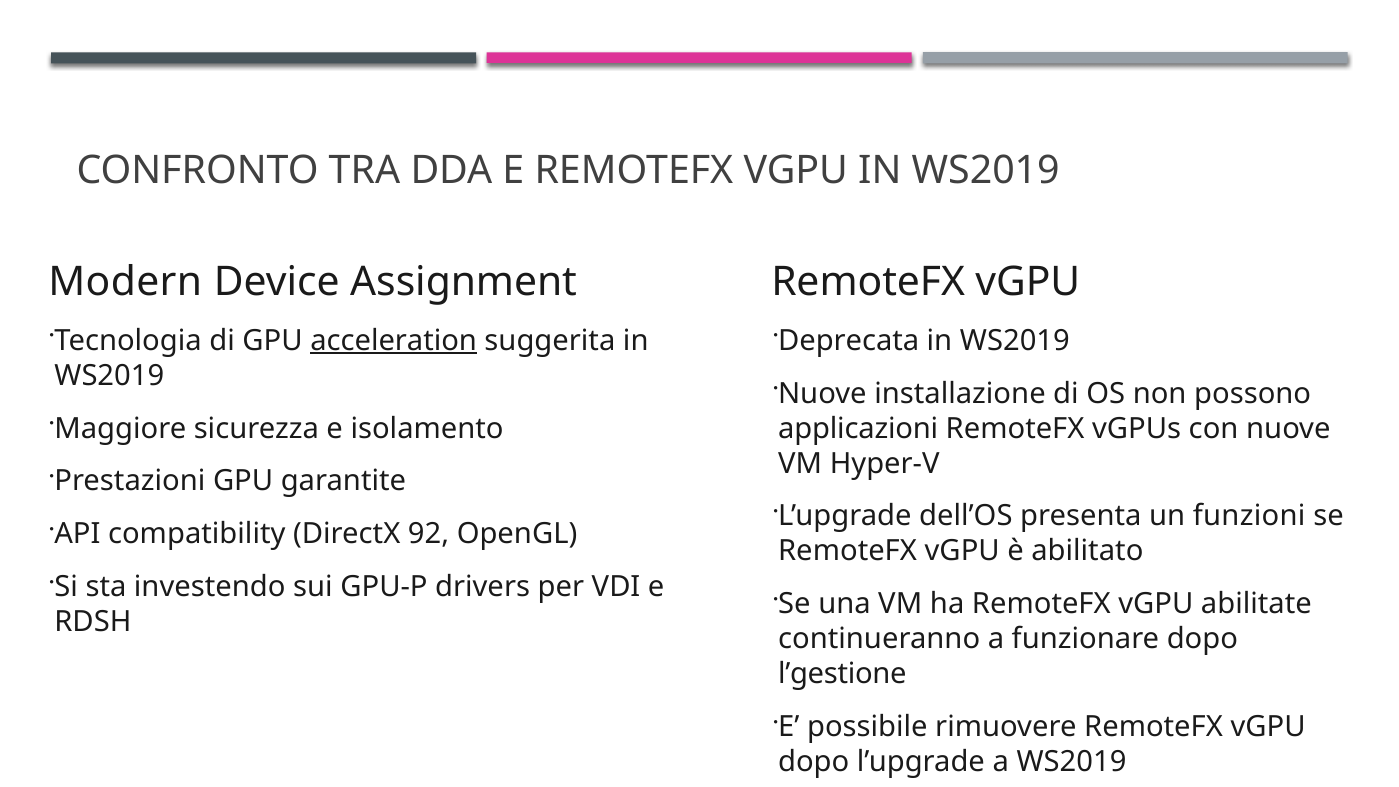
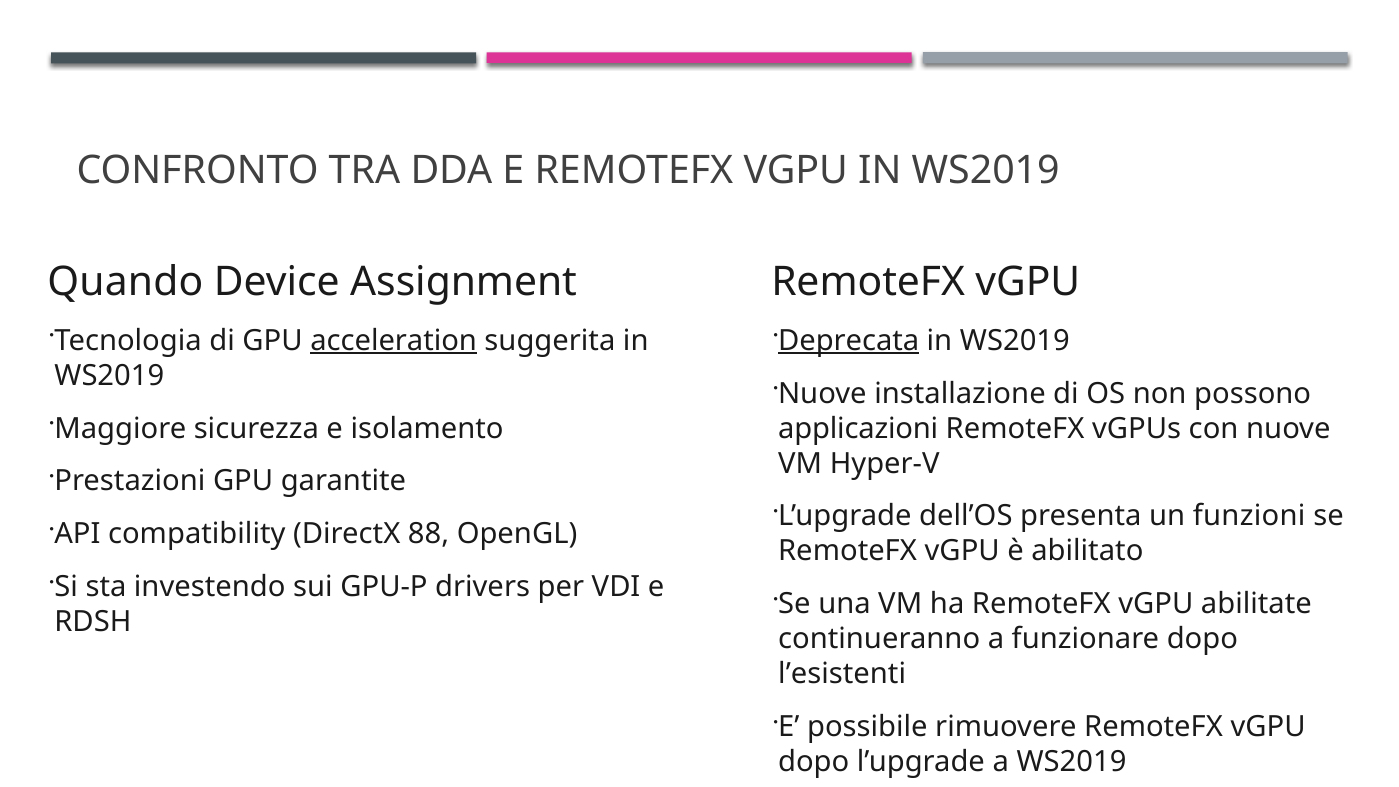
Modern: Modern -> Quando
Deprecata underline: none -> present
92: 92 -> 88
l’gestione: l’gestione -> l’esistenti
